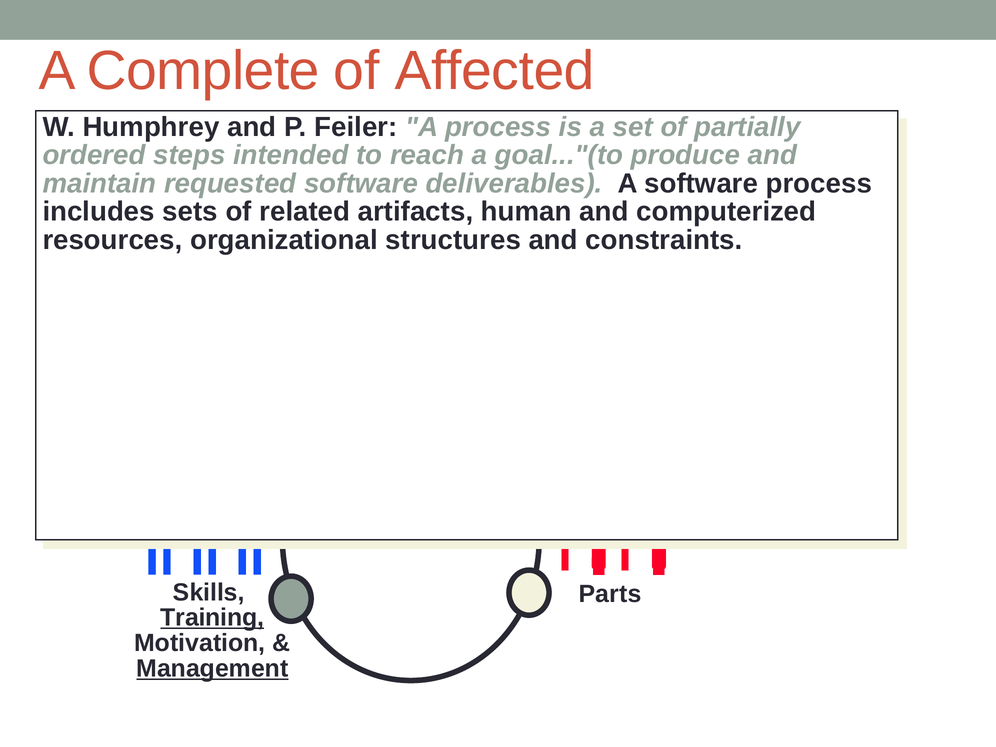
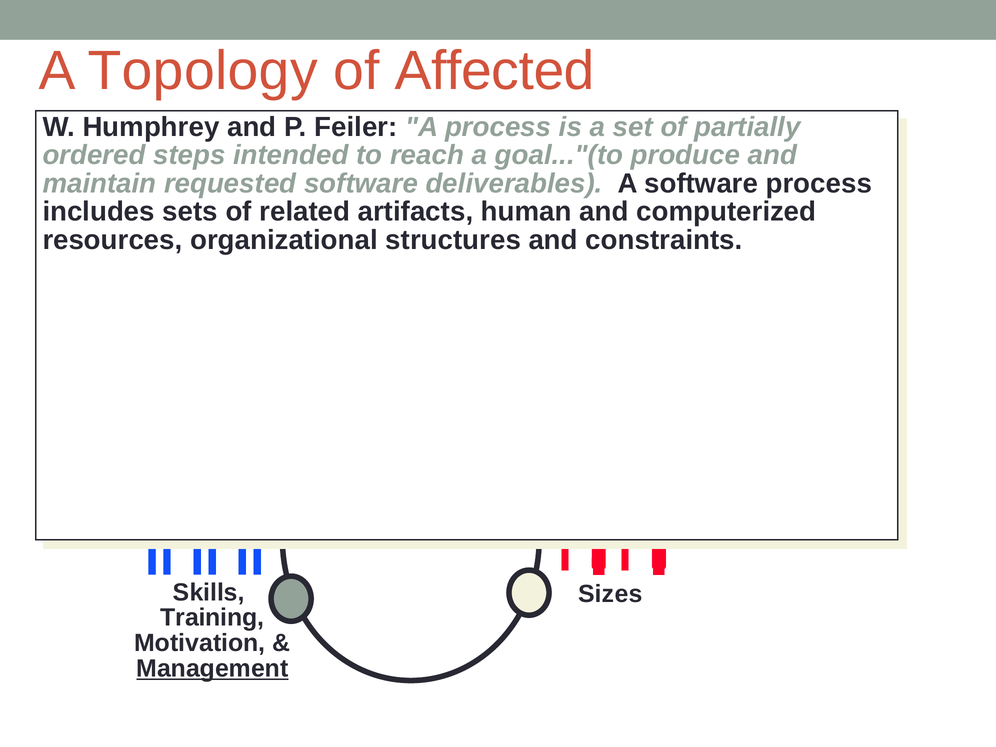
Complete: Complete -> Topology
Parts: Parts -> Sizes
Training underline: present -> none
